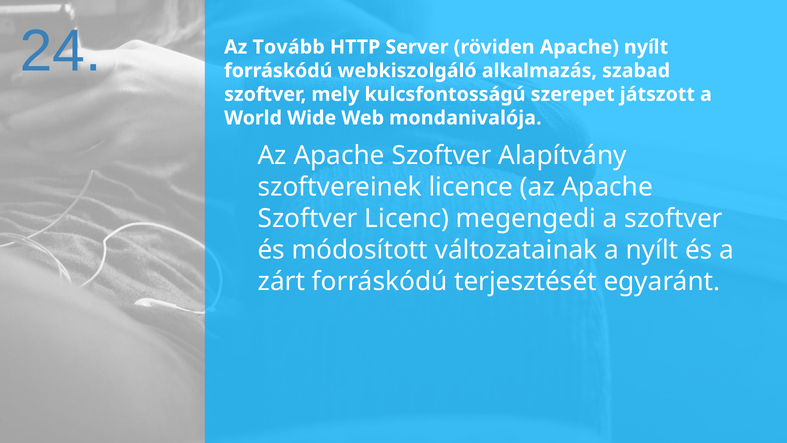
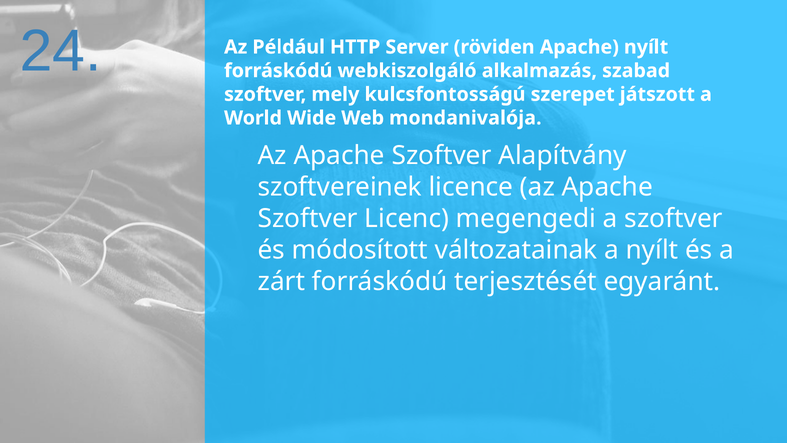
Tovább: Tovább -> Például
